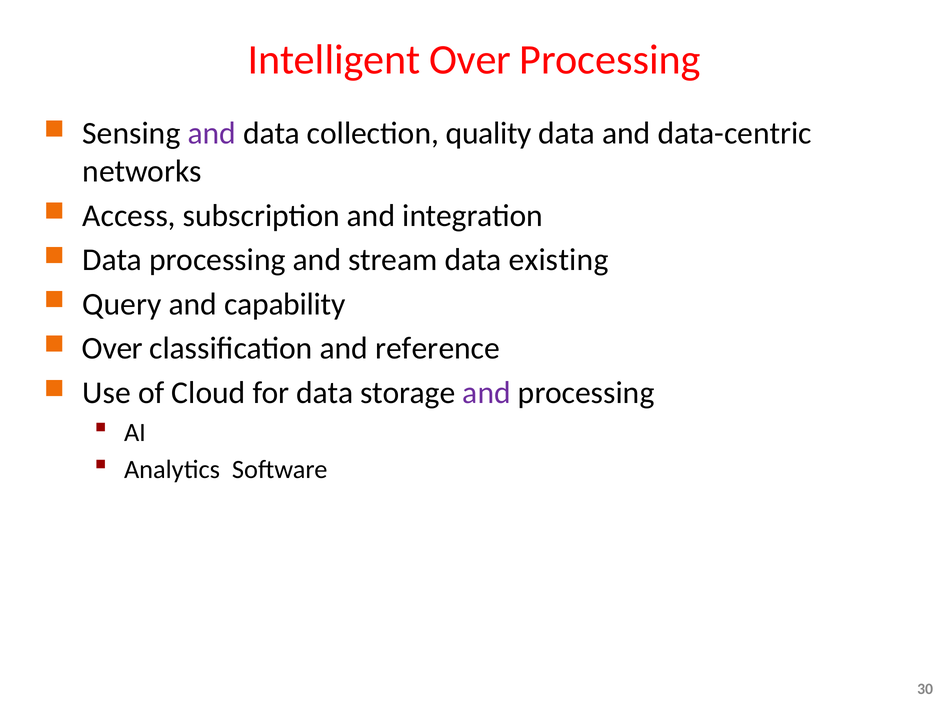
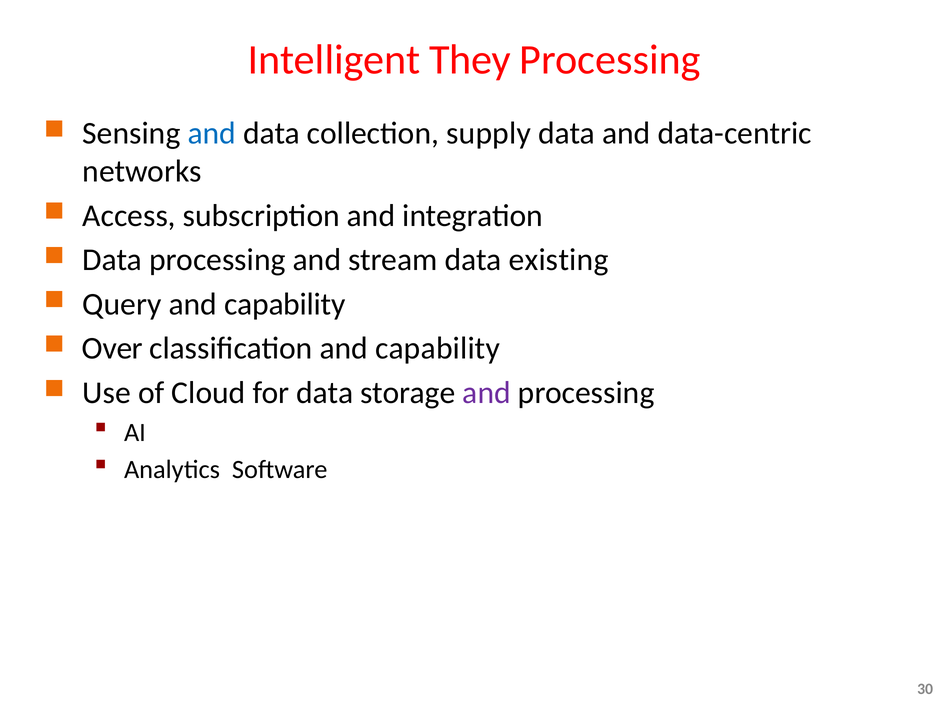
Intelligent Over: Over -> They
and at (212, 133) colour: purple -> blue
quality: quality -> supply
classification and reference: reference -> capability
